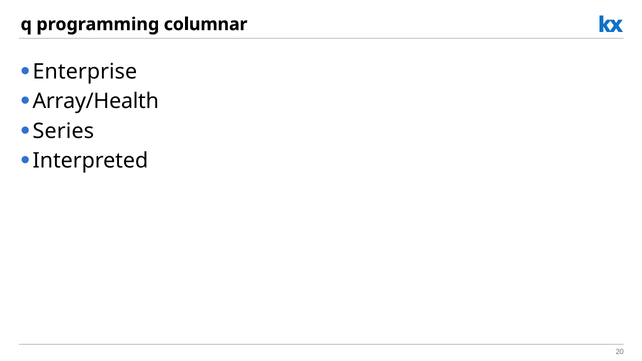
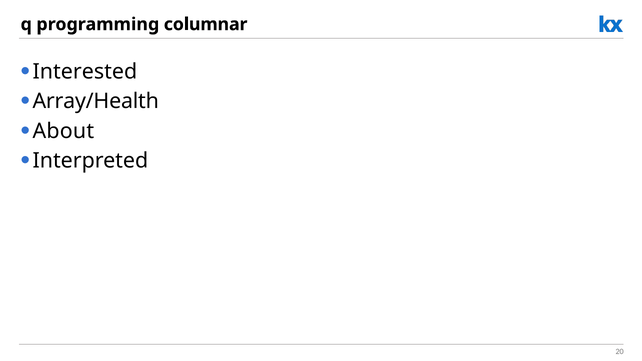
Enterprise: Enterprise -> Interested
Series: Series -> About
